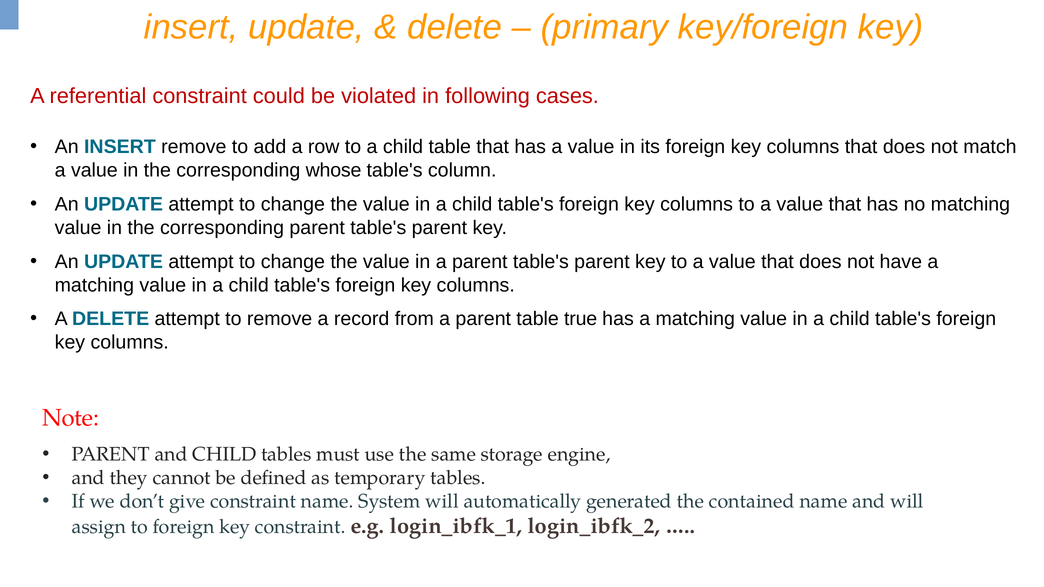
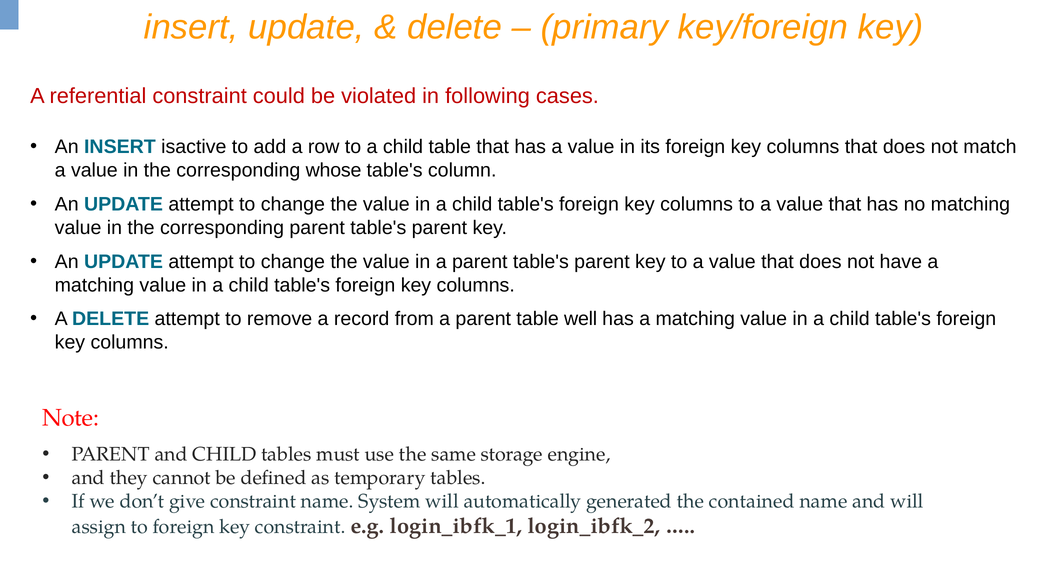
INSERT remove: remove -> isactive
true: true -> well
